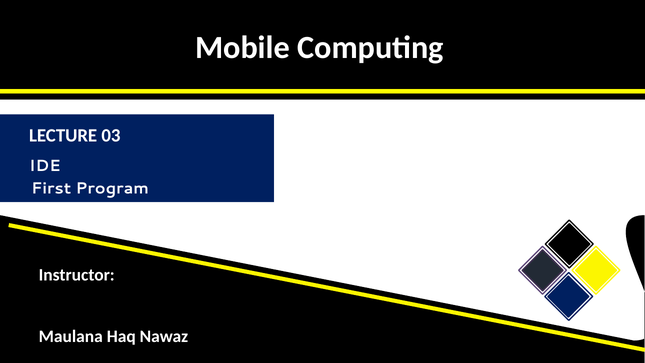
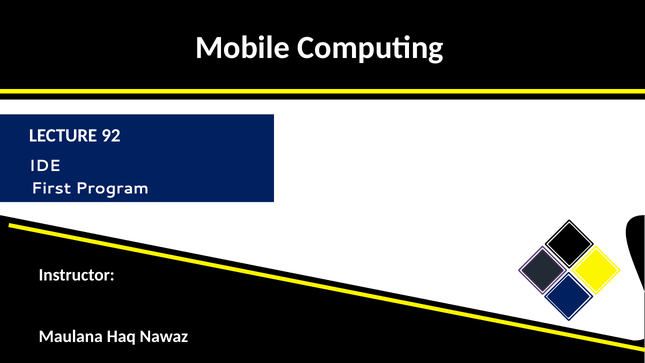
03: 03 -> 92
